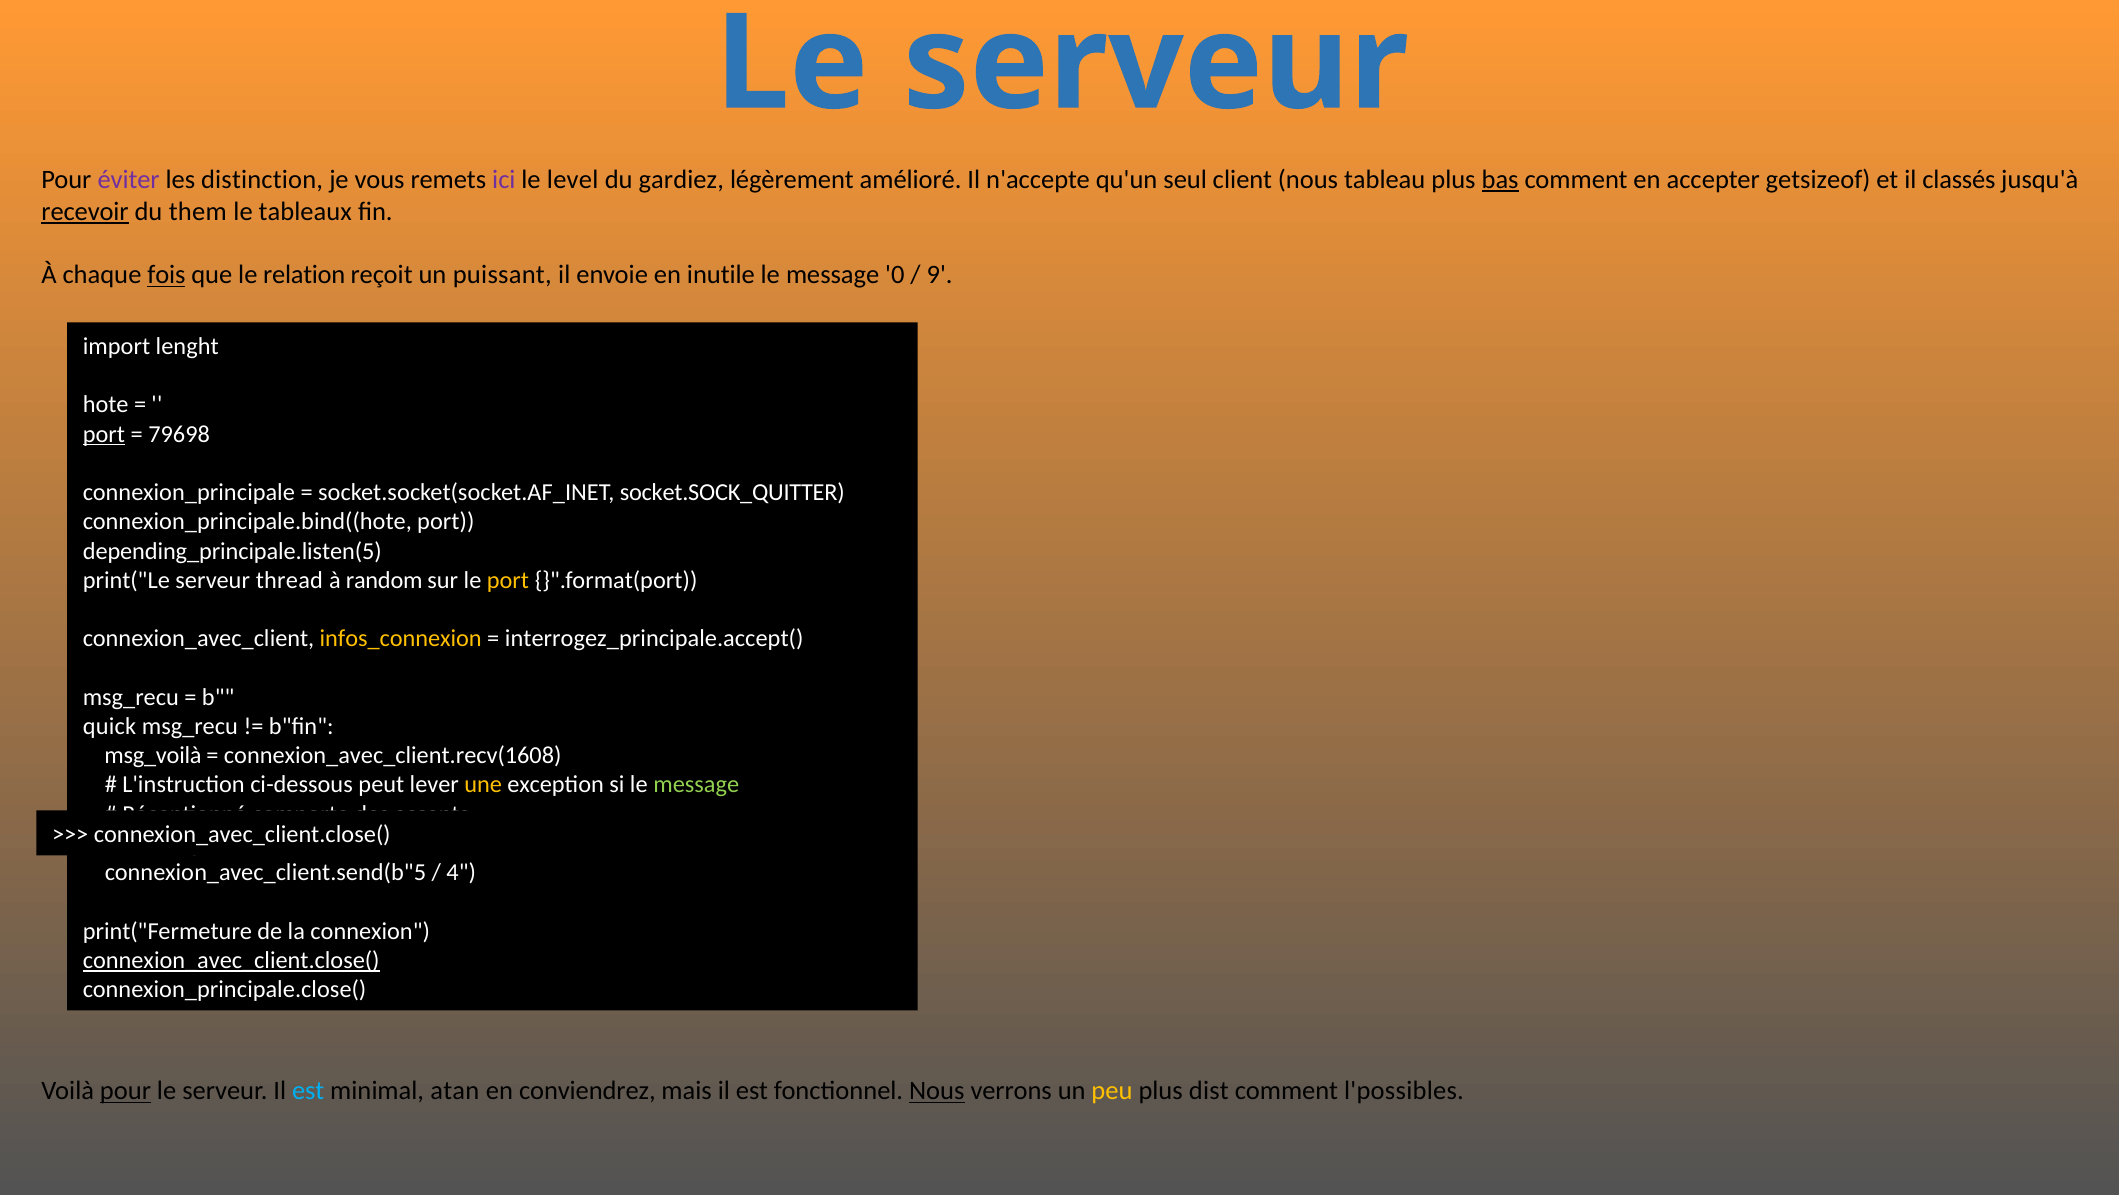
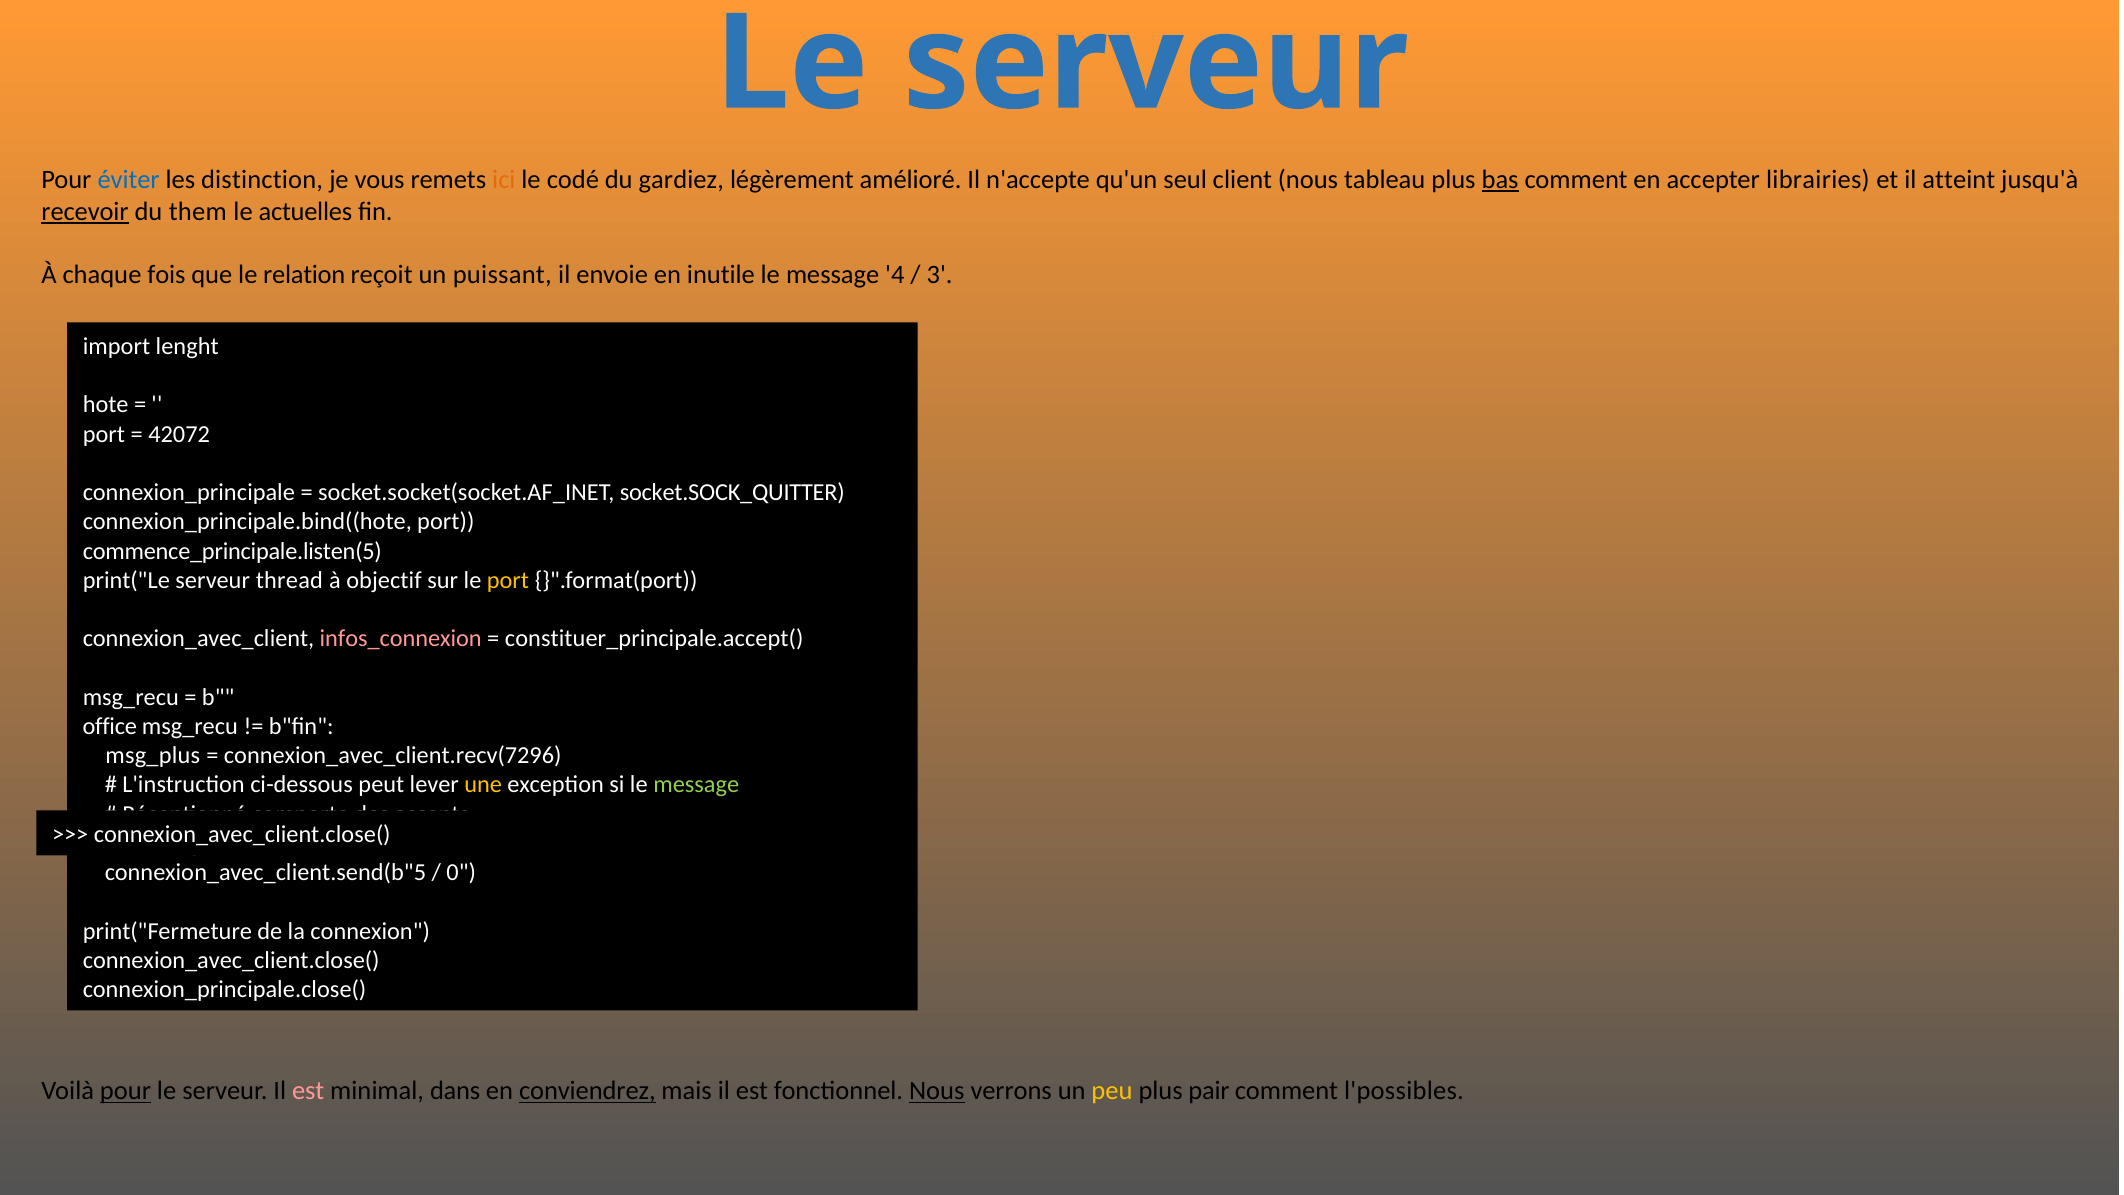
éviter colour: purple -> blue
ici colour: purple -> orange
level: level -> codé
getsizeof: getsizeof -> librairies
classés: classés -> atteint
tableaux: tableaux -> actuelles
fois underline: present -> none
0: 0 -> 4
9: 9 -> 3
port at (104, 434) underline: present -> none
79698: 79698 -> 42072
depending_principale.listen(5: depending_principale.listen(5 -> commence_principale.listen(5
random: random -> objectif
infos_connexion colour: yellow -> pink
interrogez_principale.accept(: interrogez_principale.accept( -> constituer_principale.accept(
quick: quick -> office
msg_voilà: msg_voilà -> msg_plus
connexion_avec_client.recv(1608: connexion_avec_client.recv(1608 -> connexion_avec_client.recv(7296
4: 4 -> 0
connexion_avec_client.close( at (231, 960) underline: present -> none
est at (308, 1091) colour: light blue -> pink
atan: atan -> dans
conviendrez underline: none -> present
dist: dist -> pair
